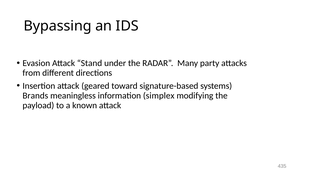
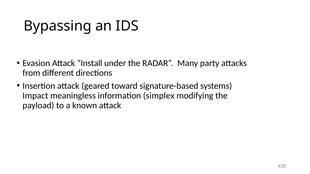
Stand: Stand -> Install
Brands: Brands -> Impact
